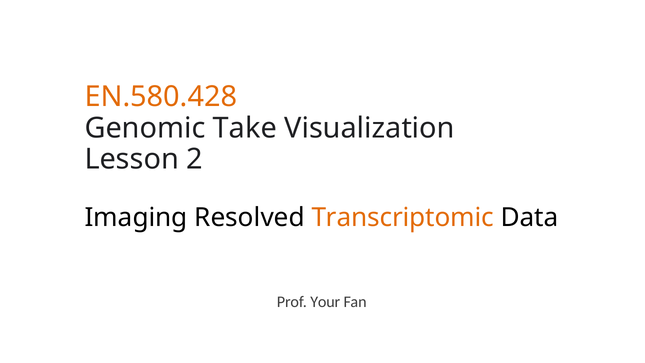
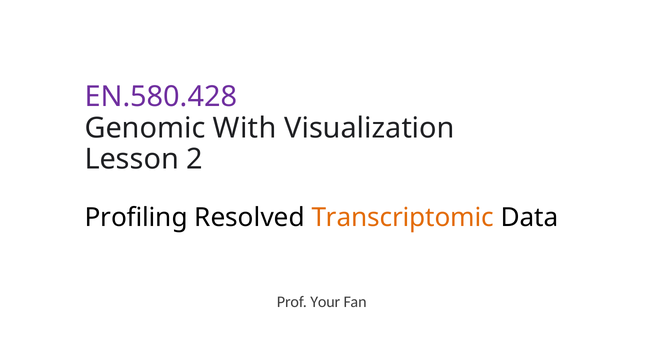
EN.580.428 colour: orange -> purple
Take: Take -> With
Imaging: Imaging -> Profiling
